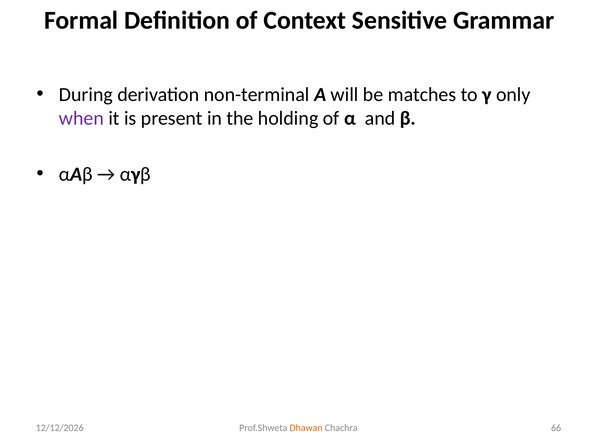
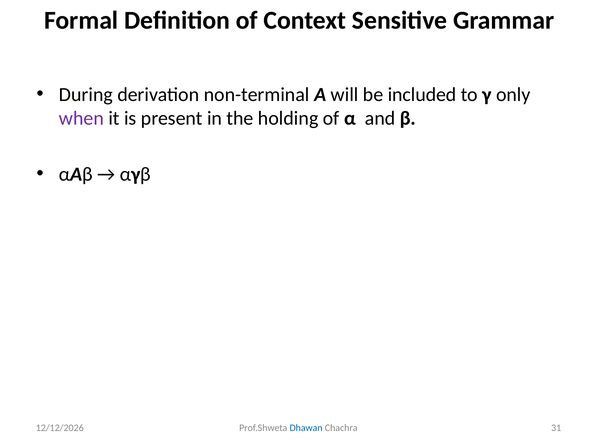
matches: matches -> included
66: 66 -> 31
Dhawan colour: orange -> blue
